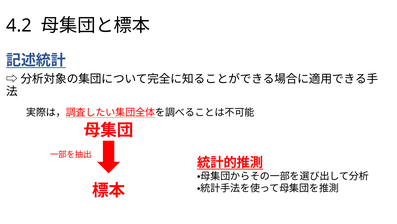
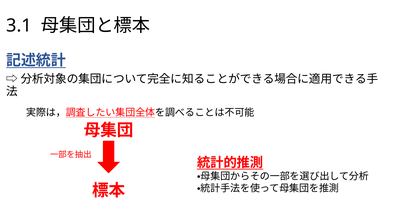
4.2: 4.2 -> 3.1
